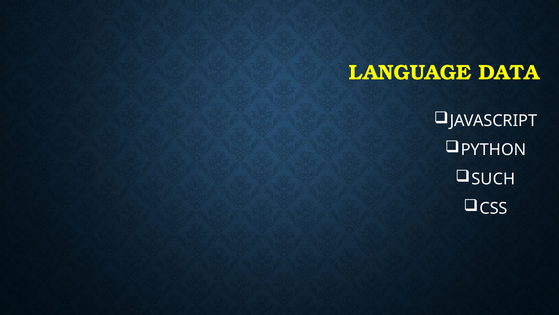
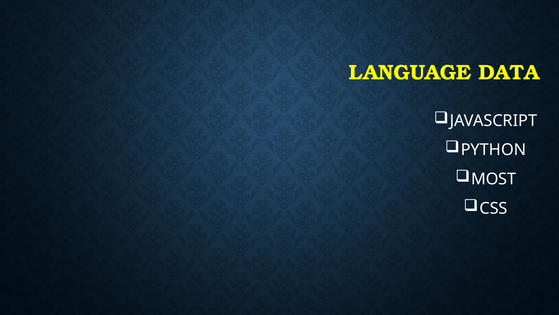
SUCH: SUCH -> MOST
